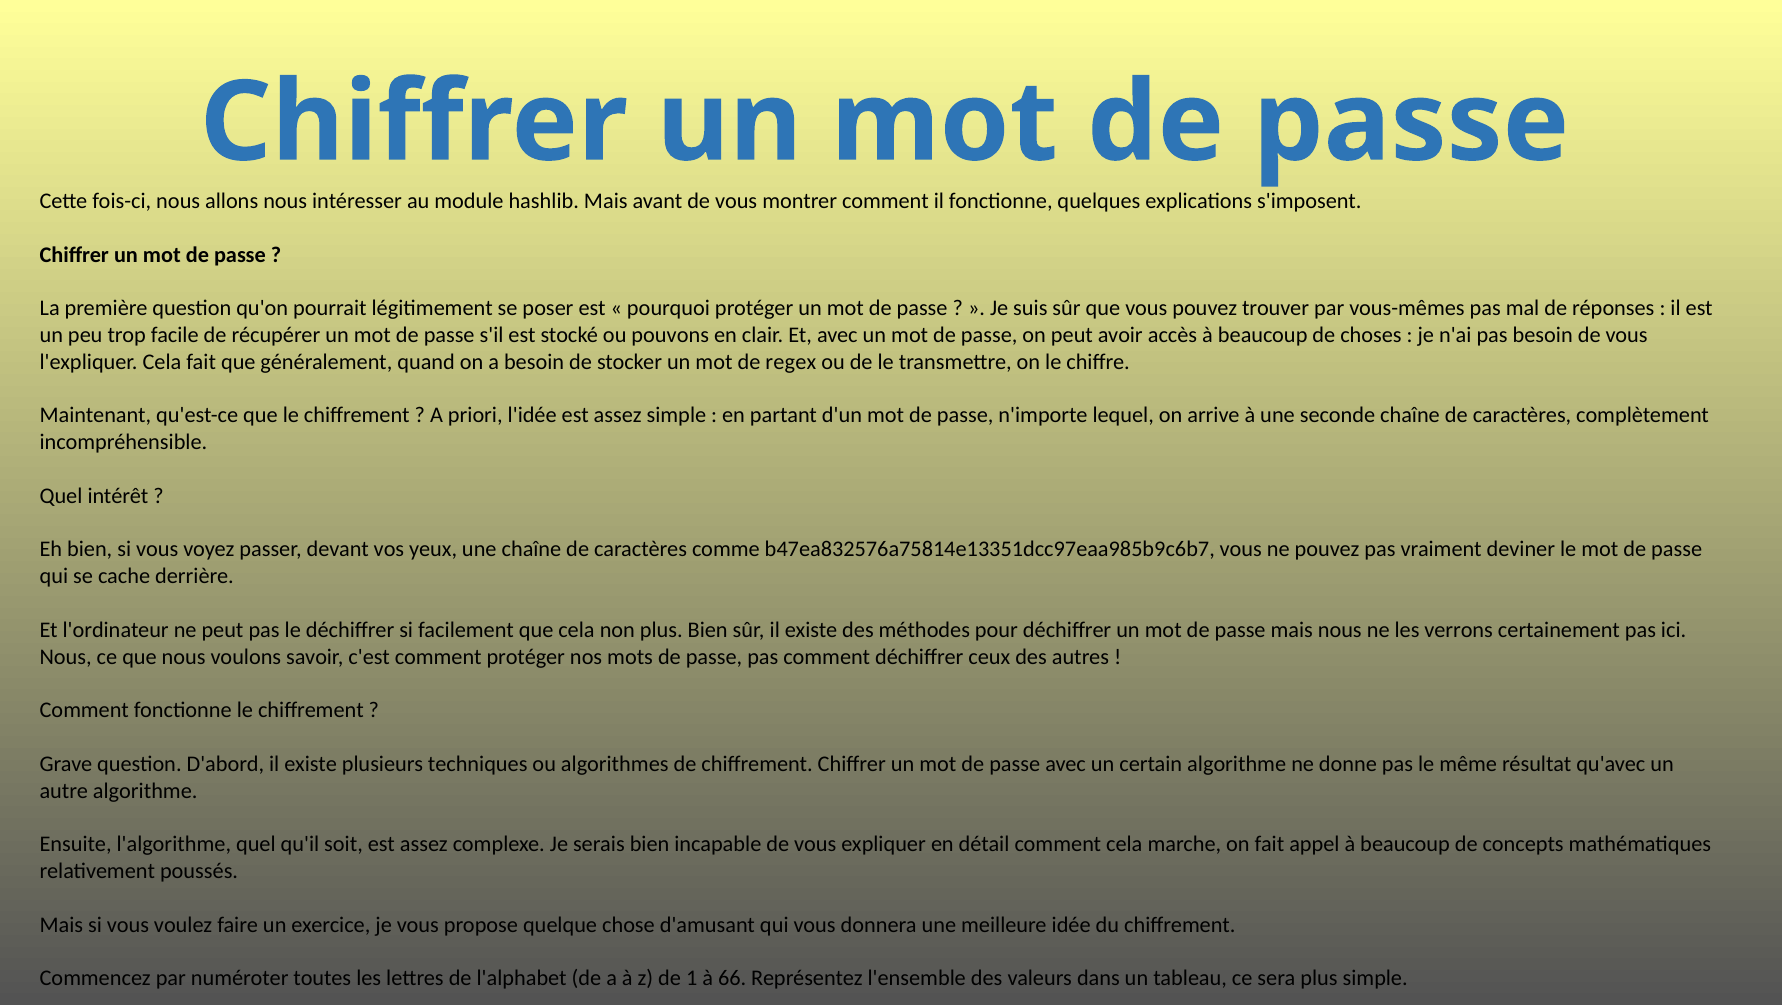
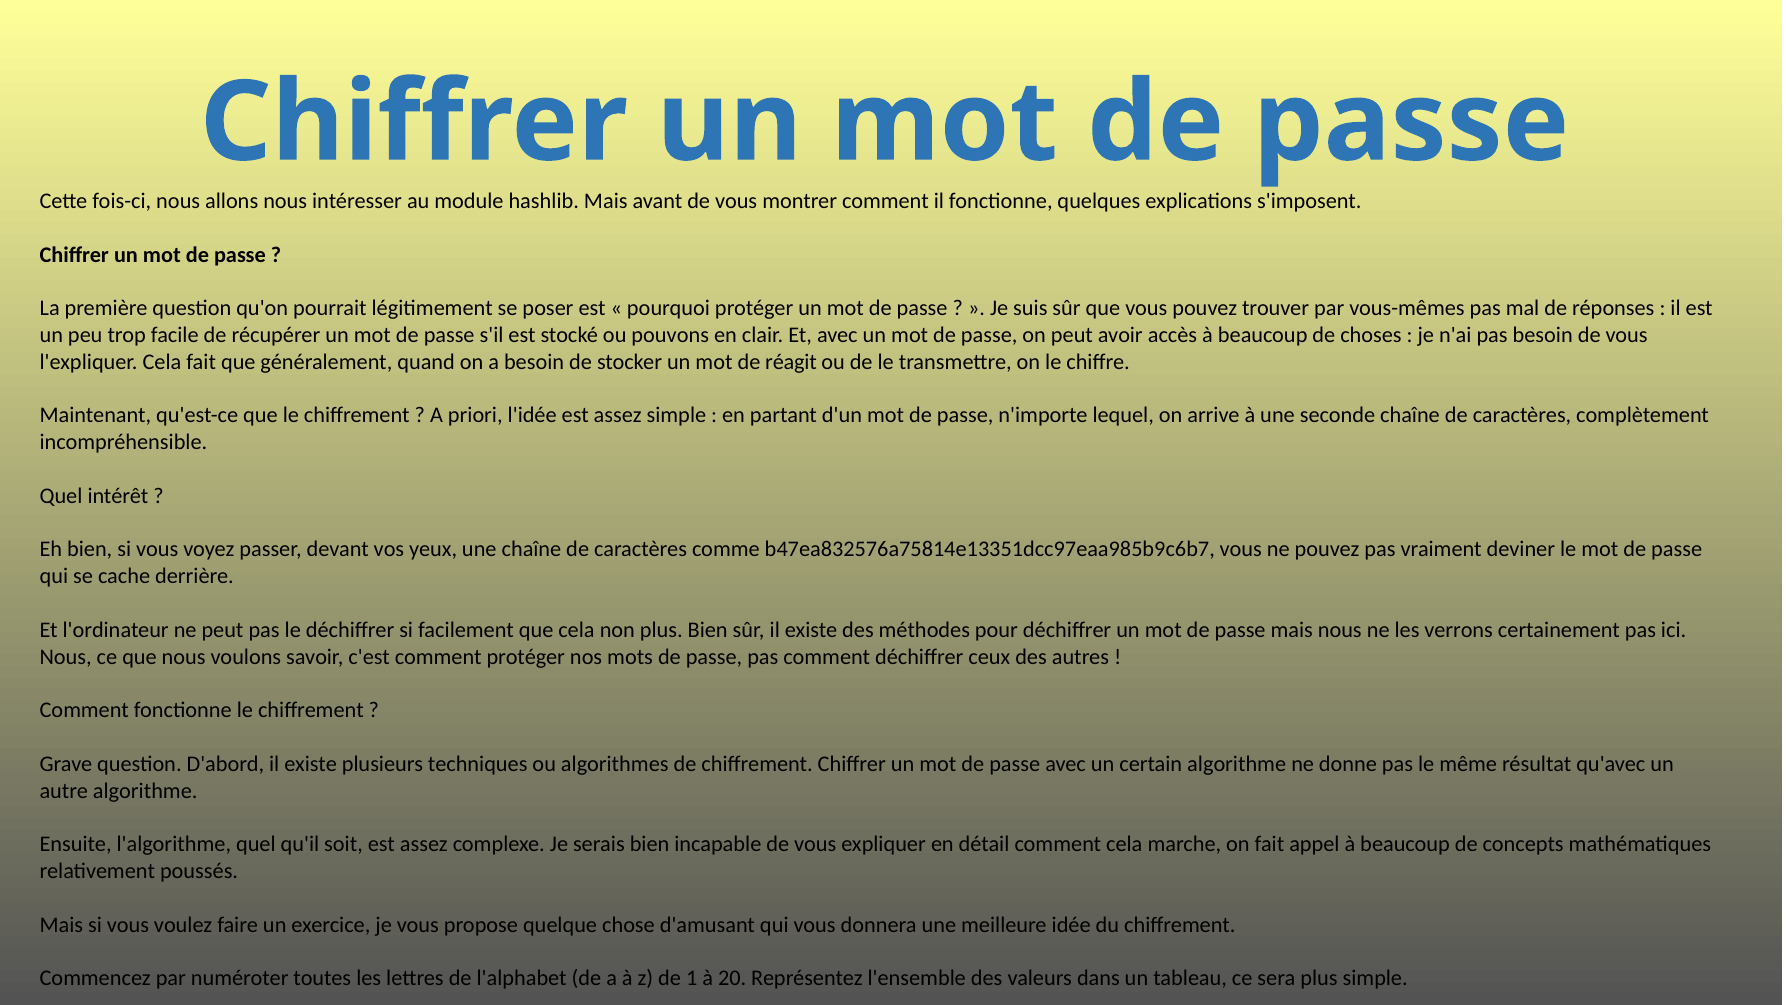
regex: regex -> réagit
66: 66 -> 20
